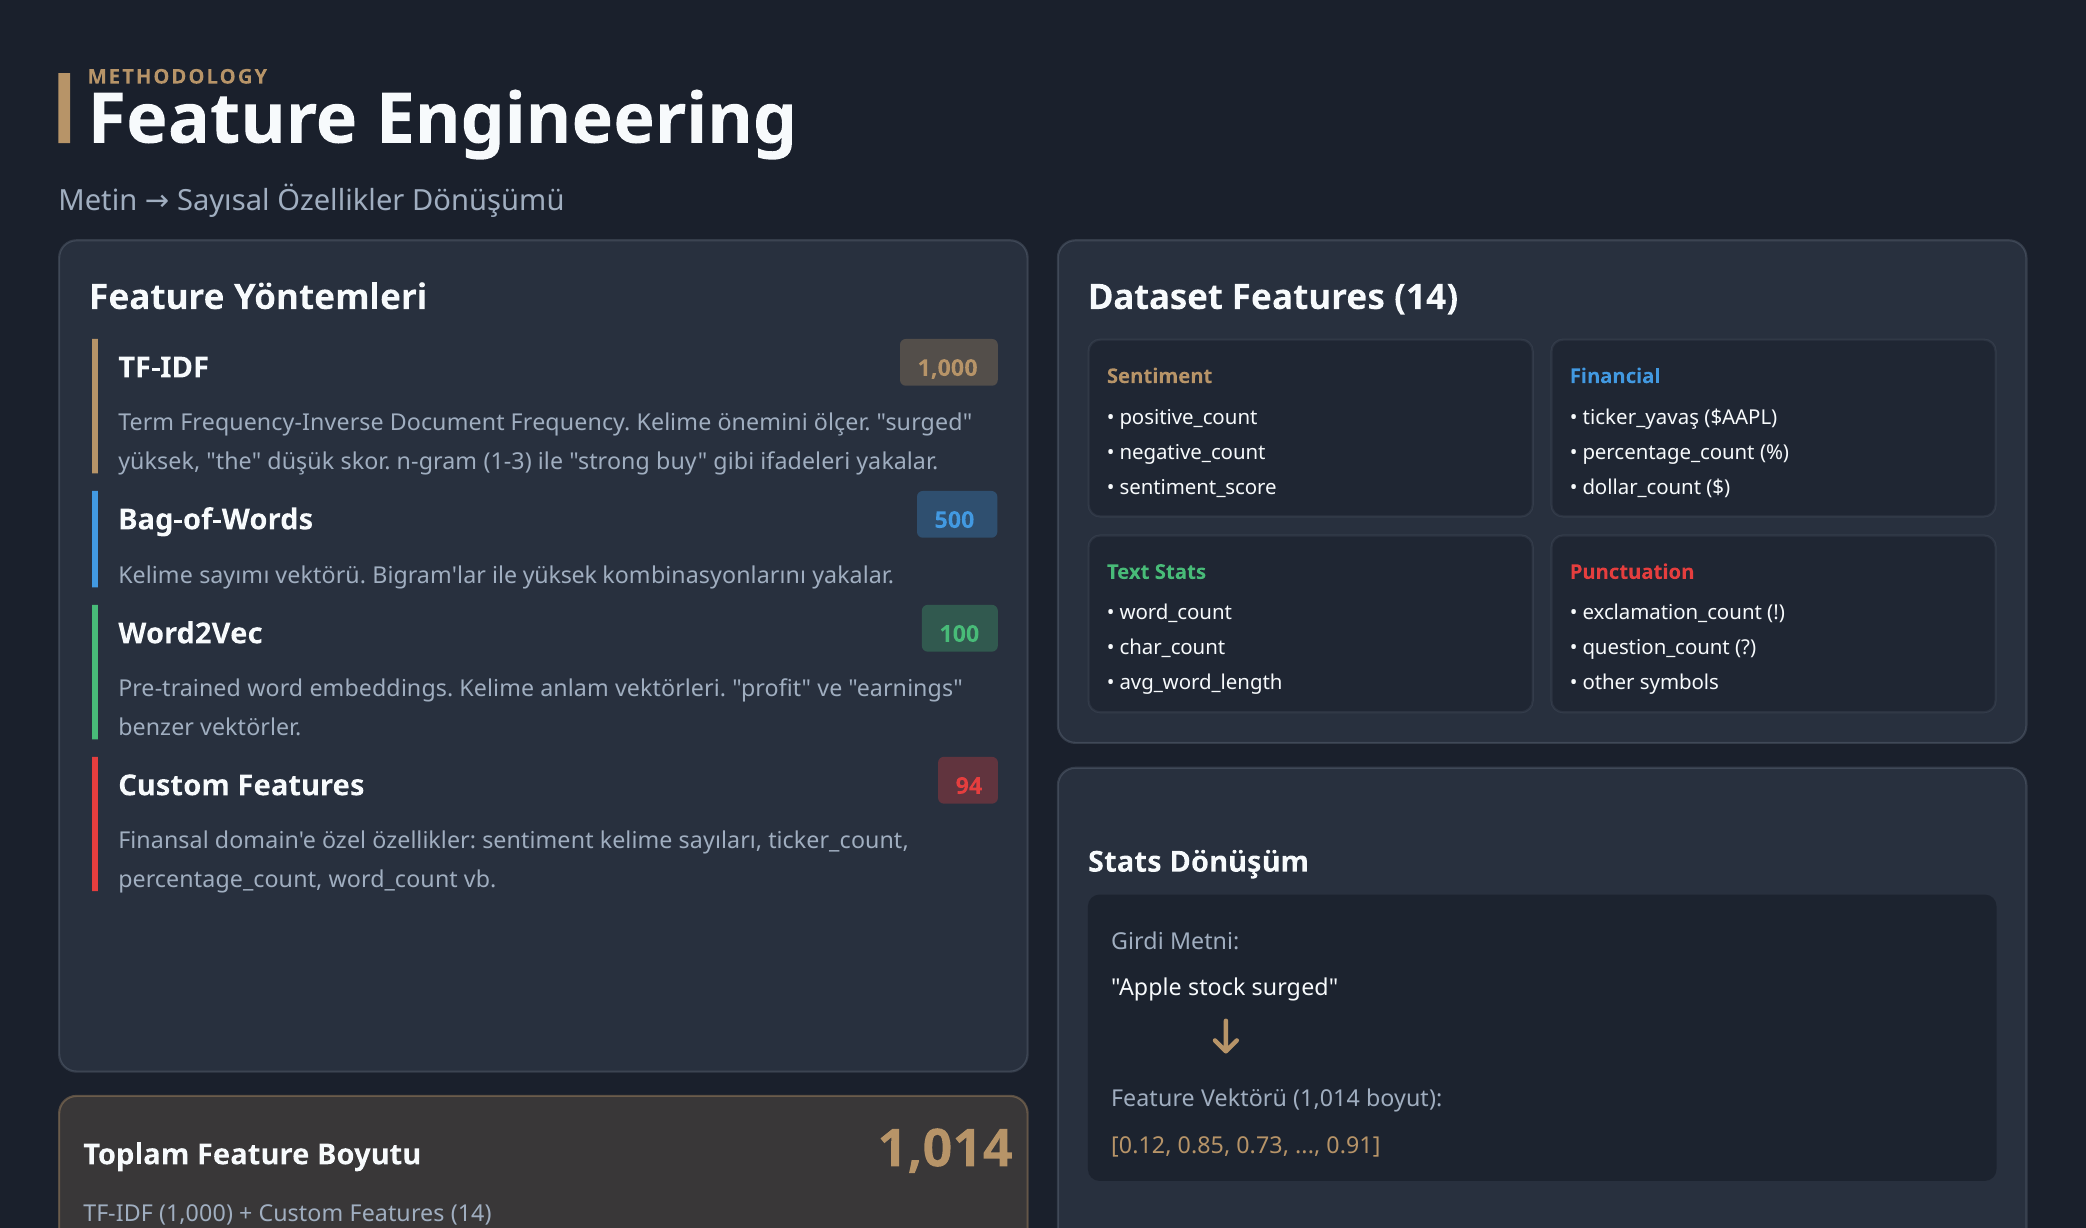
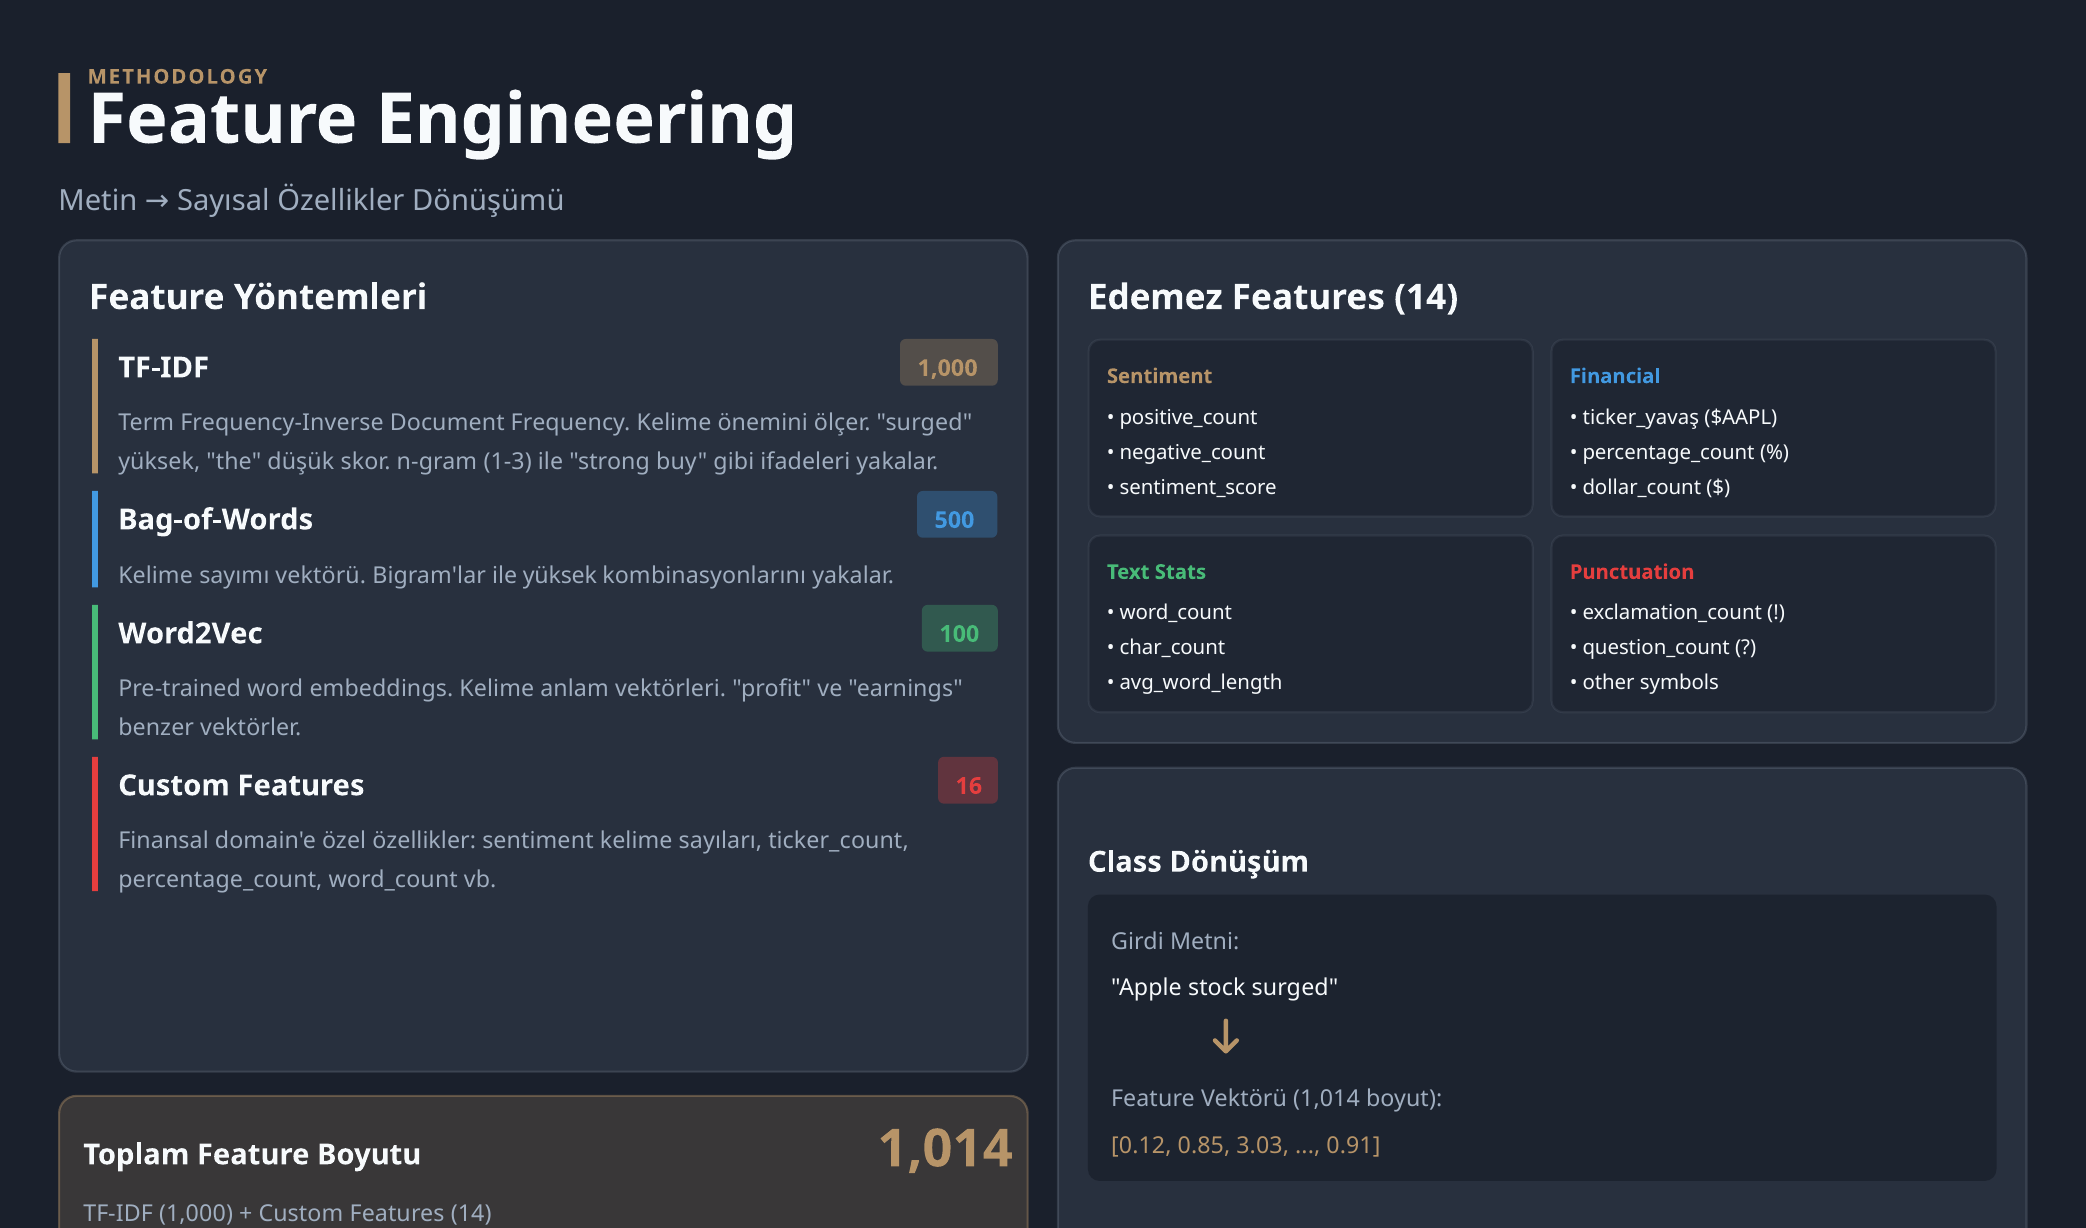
Dataset: Dataset -> Edemez
94: 94 -> 16
Stats at (1125, 862): Stats -> Class
0.73: 0.73 -> 3.03
